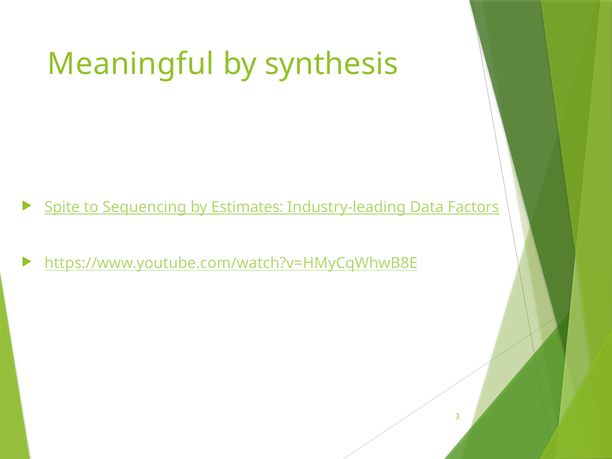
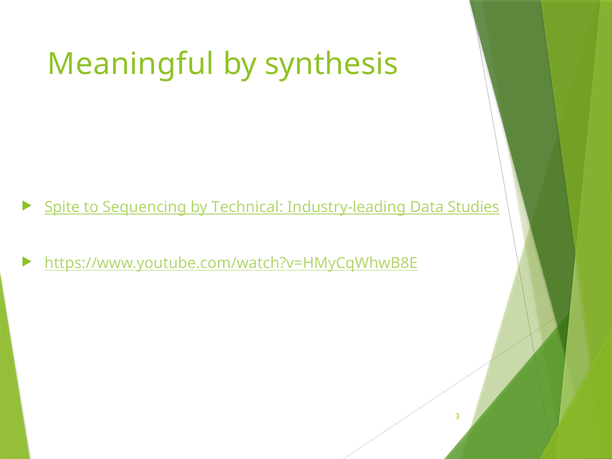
Estimates: Estimates -> Technical
Factors: Factors -> Studies
